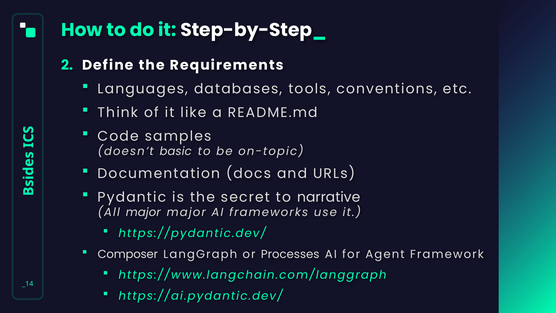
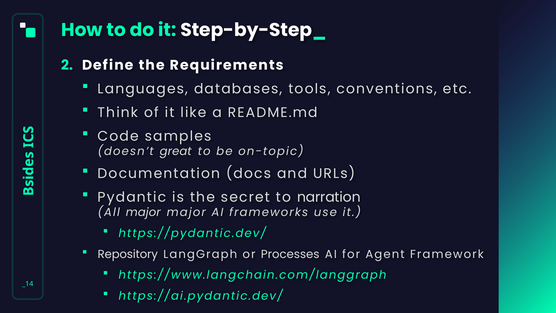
basic: basic -> great
narrative: narrative -> narration
Composer: Composer -> Repository
